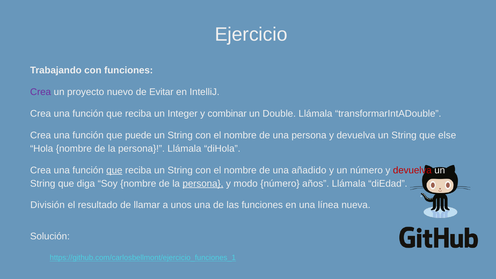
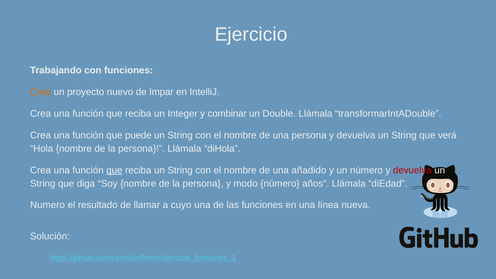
Crea at (41, 92) colour: purple -> orange
Evitar: Evitar -> Impar
else: else -> verá
persona at (203, 184) underline: present -> none
División: División -> Numero
unos: unos -> cuyo
